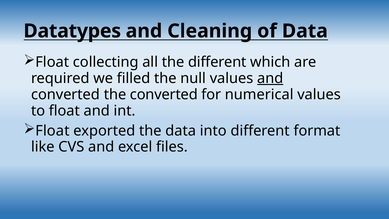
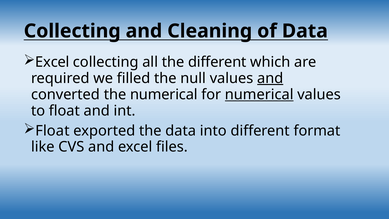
Datatypes at (72, 31): Datatypes -> Collecting
Float at (52, 62): Float -> Excel
the converted: converted -> numerical
numerical at (259, 94) underline: none -> present
